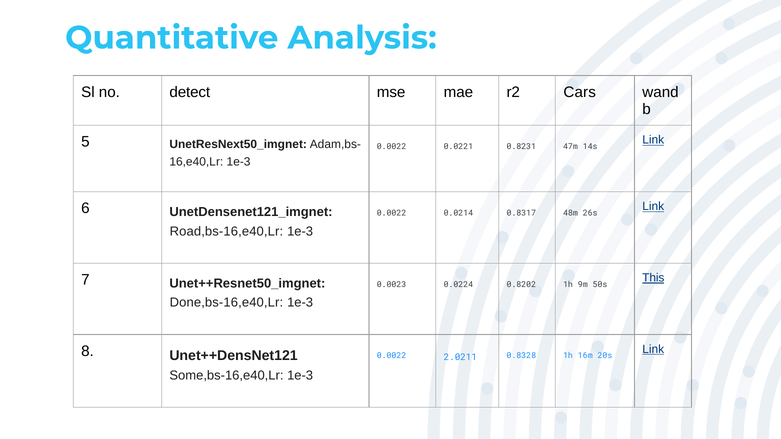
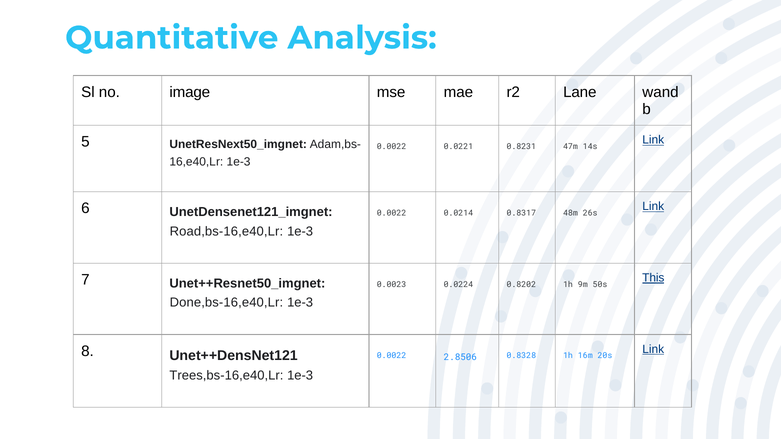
detect: detect -> image
Cars: Cars -> Lane
2.0211: 2.0211 -> 2.8506
Some,bs-16,e40,Lr: Some,bs-16,e40,Lr -> Trees,bs-16,e40,Lr
